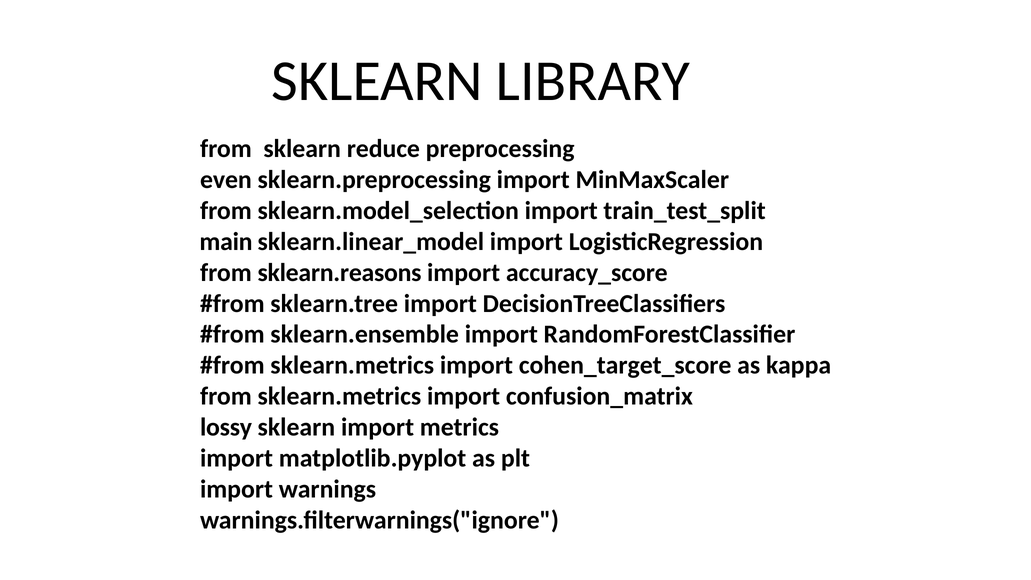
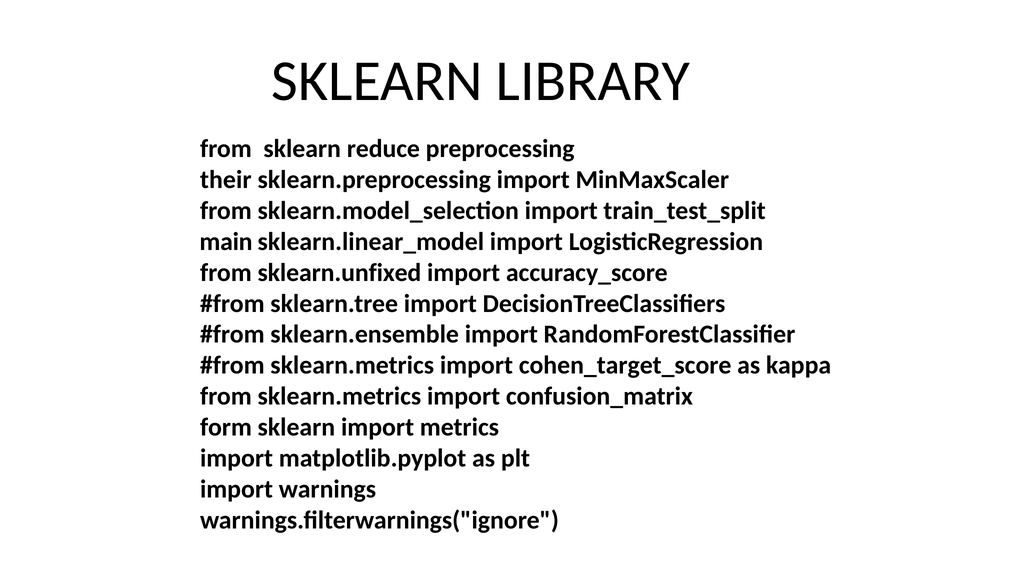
even: even -> their
sklearn.reasons: sklearn.reasons -> sklearn.unfixed
lossy: lossy -> form
